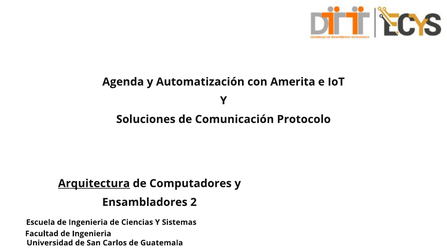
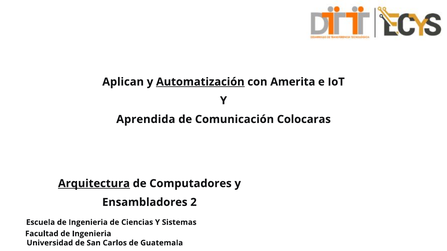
Agenda: Agenda -> Aplican
Automatización underline: none -> present
Soluciones: Soluciones -> Aprendida
Protocolo: Protocolo -> Colocaras
